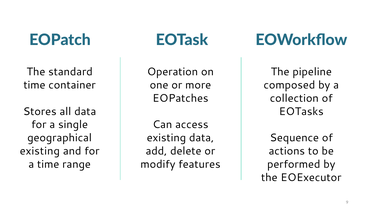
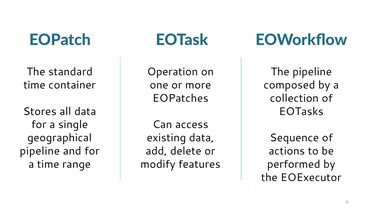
existing at (40, 151): existing -> pipeline
